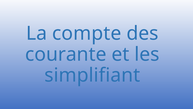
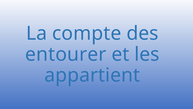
courante: courante -> entourer
simplifiant: simplifiant -> appartient
